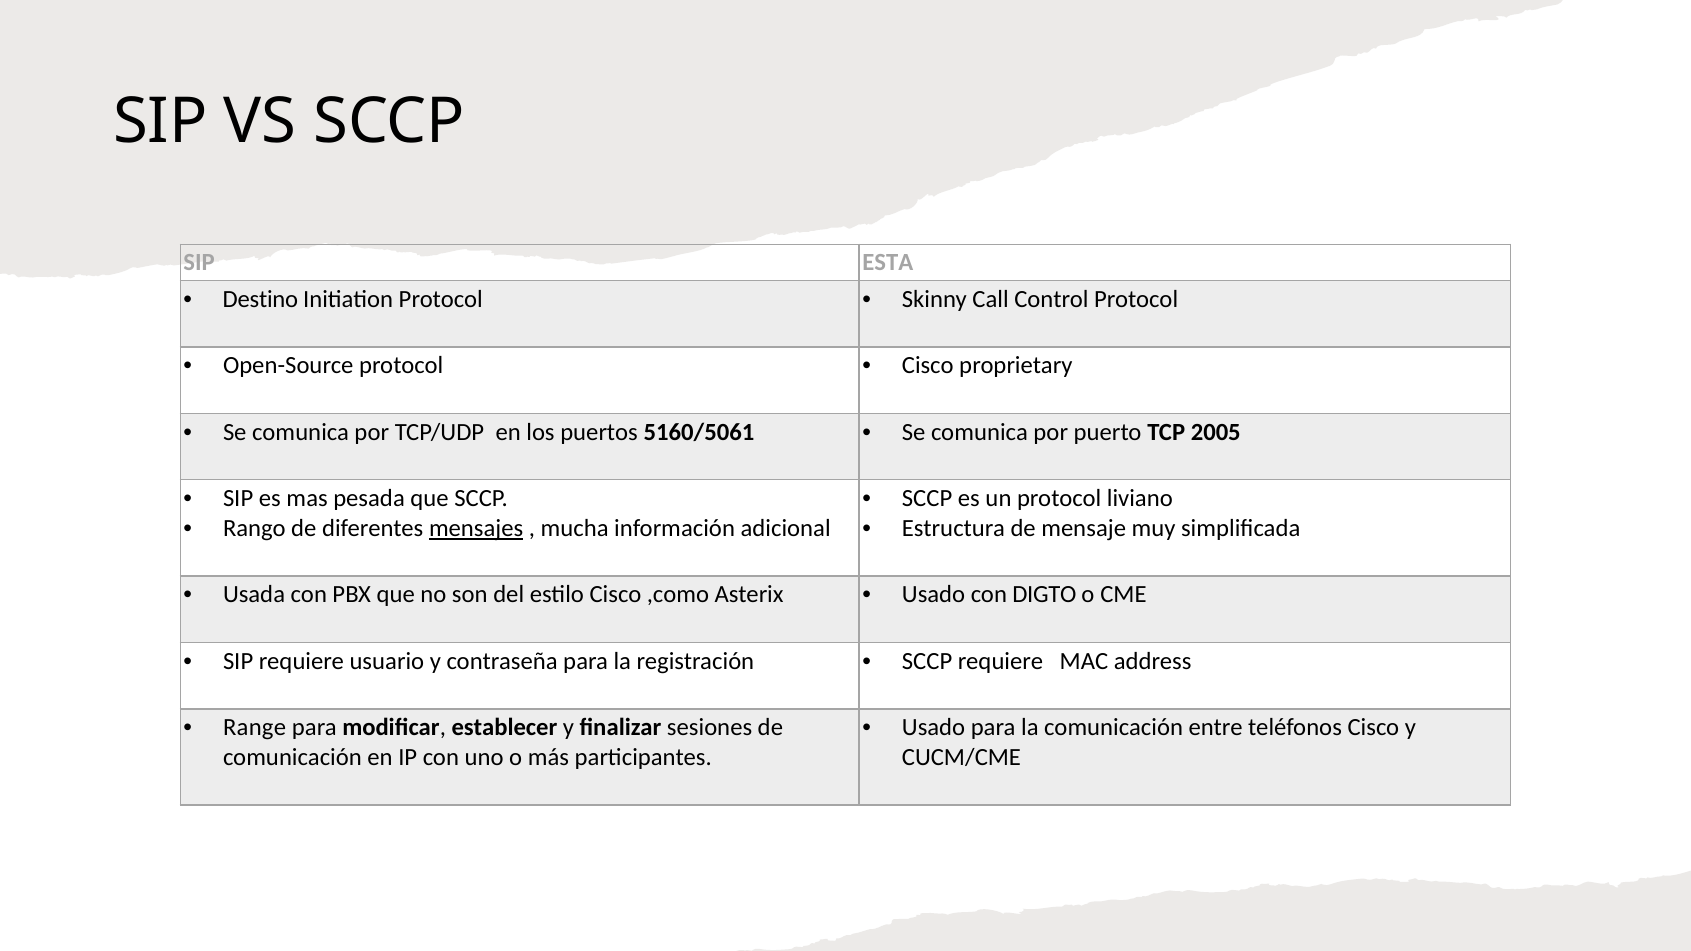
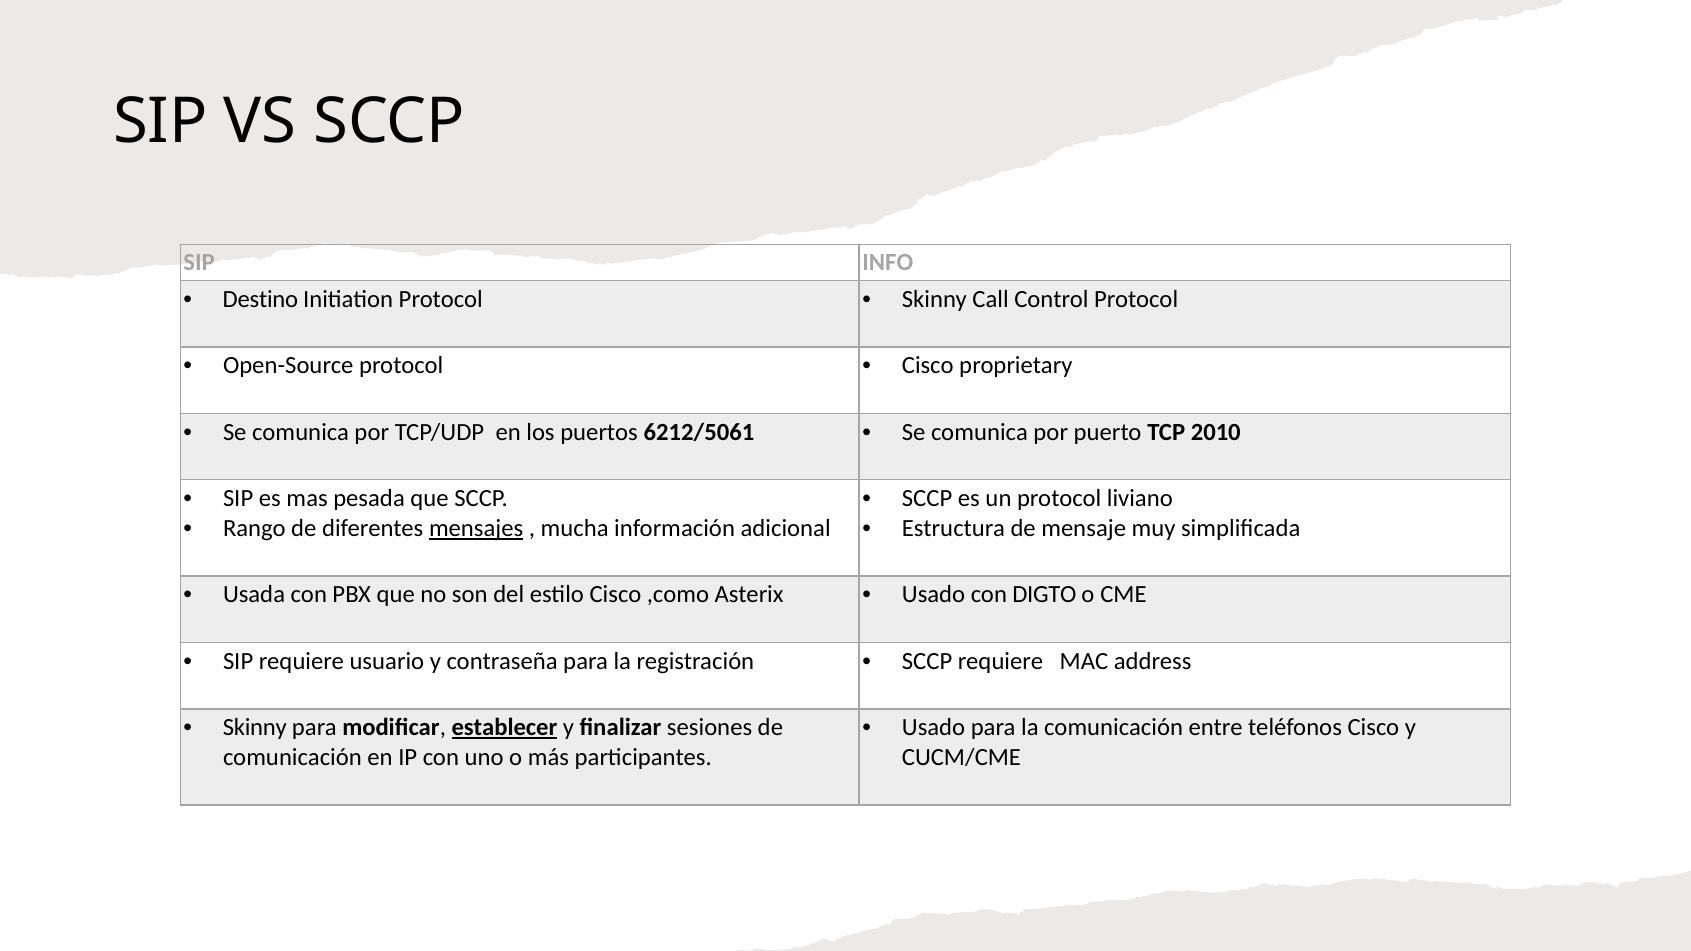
ESTA: ESTA -> INFO
5160/5061: 5160/5061 -> 6212/5061
2005: 2005 -> 2010
Range at (255, 727): Range -> Skinny
establecer underline: none -> present
